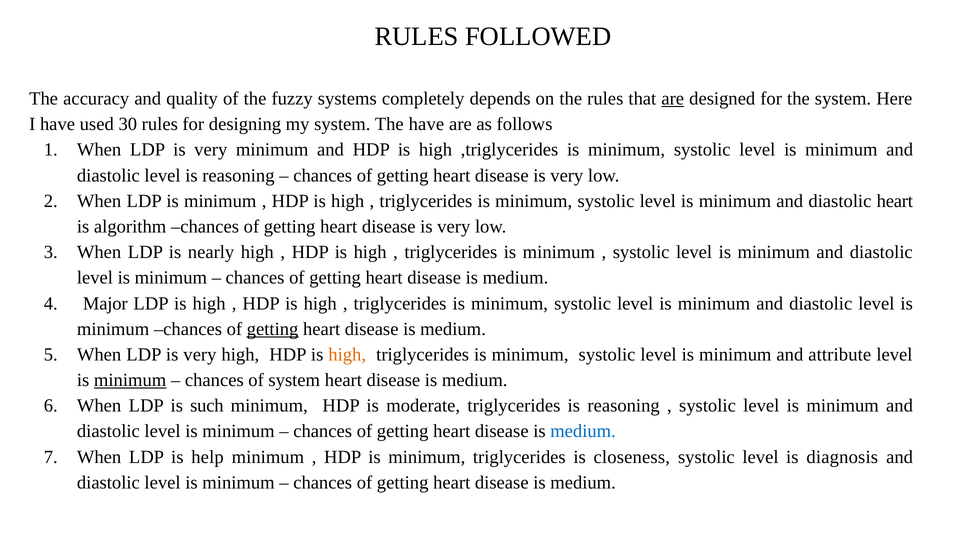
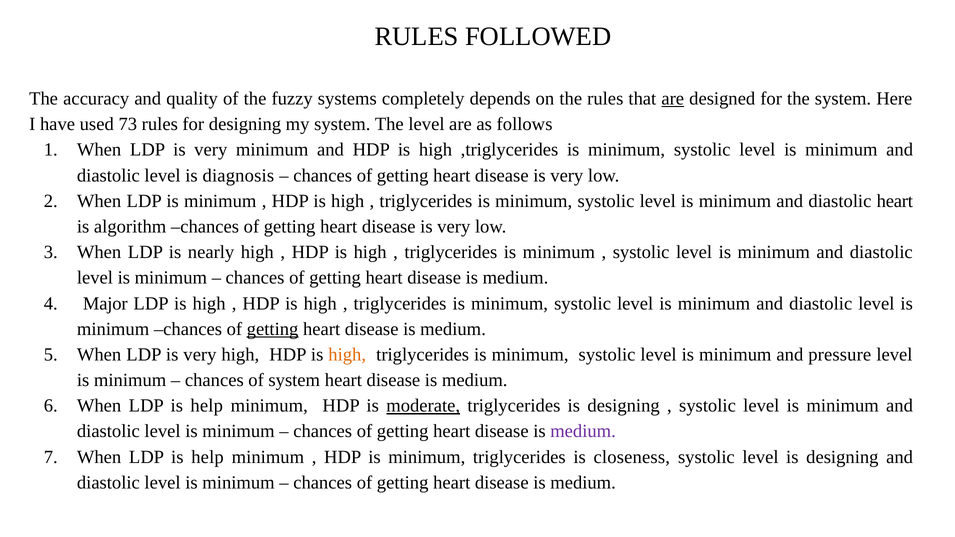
30: 30 -> 73
The have: have -> level
level is reasoning: reasoning -> diagnosis
attribute: attribute -> pressure
minimum at (130, 380) underline: present -> none
such at (207, 406): such -> help
moderate underline: none -> present
triglycerides is reasoning: reasoning -> designing
medium at (583, 432) colour: blue -> purple
level is diagnosis: diagnosis -> designing
